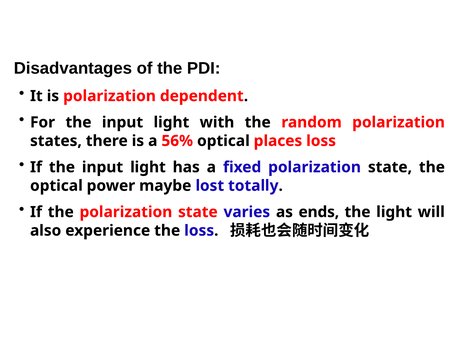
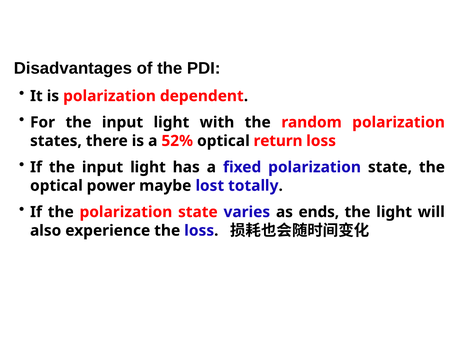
56%: 56% -> 52%
places: places -> return
